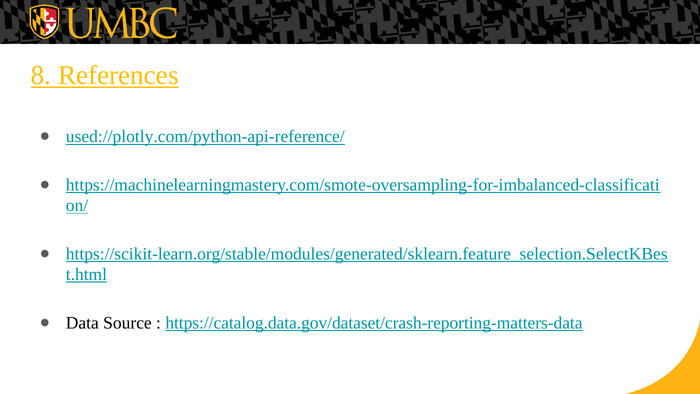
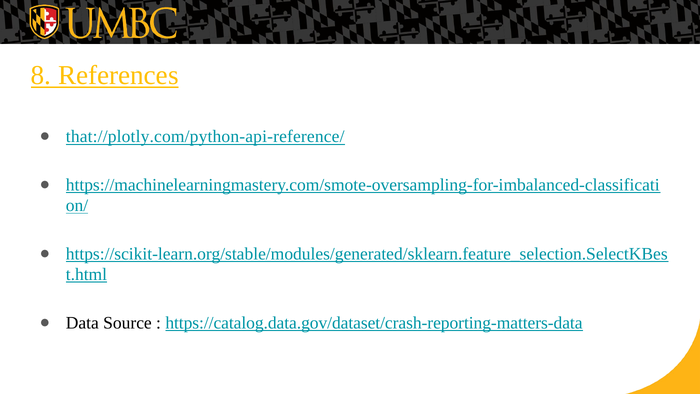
used://plotly.com/python-api-reference/: used://plotly.com/python-api-reference/ -> that://plotly.com/python-api-reference/
